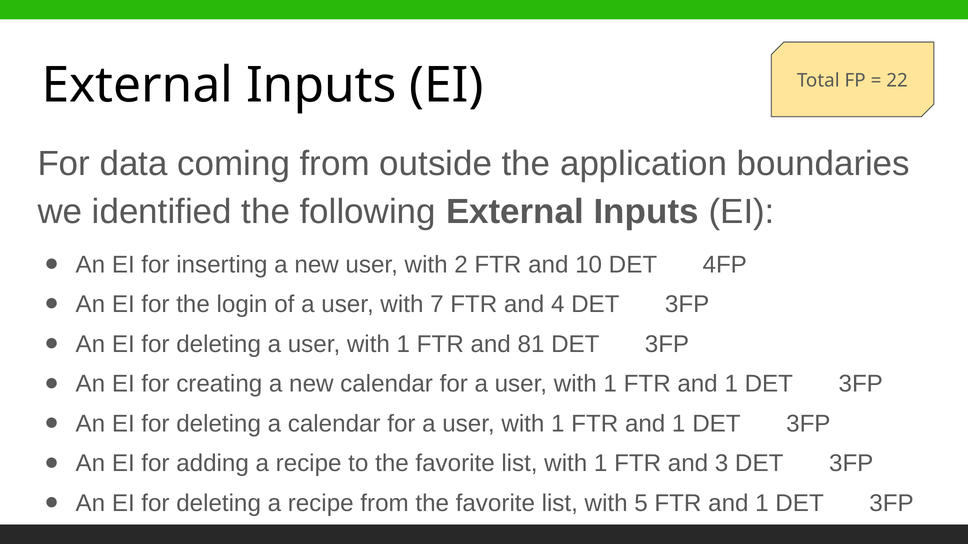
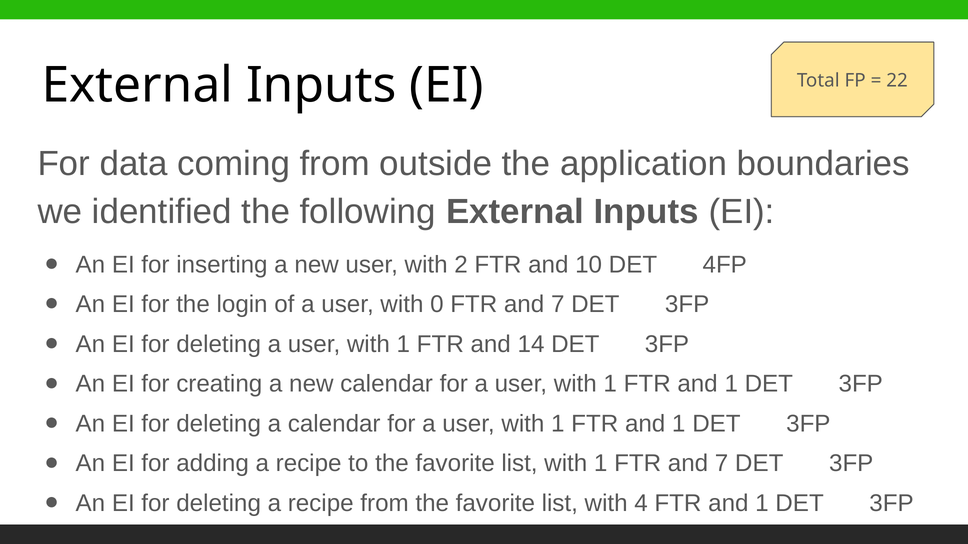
7: 7 -> 0
4 at (558, 305): 4 -> 7
81: 81 -> 14
1 FTR and 3: 3 -> 7
5: 5 -> 4
